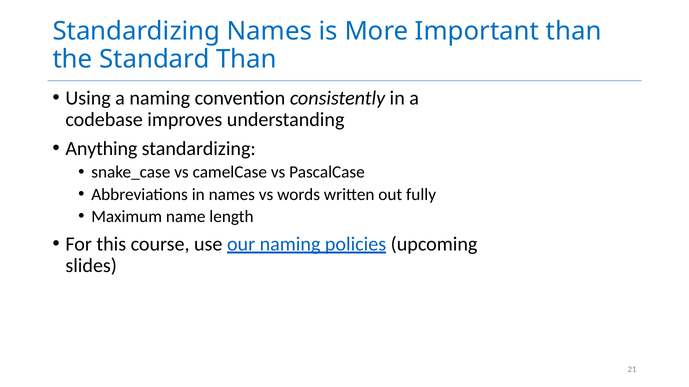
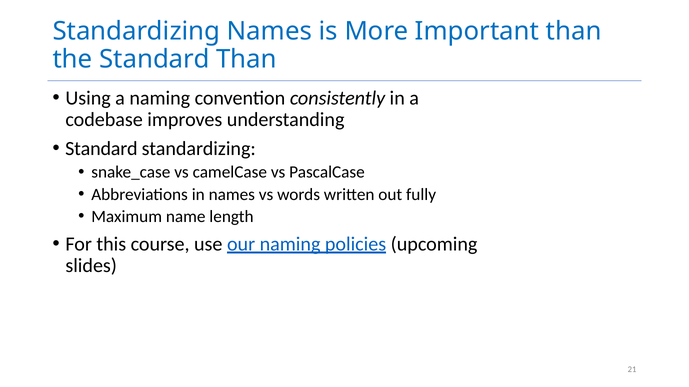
Anything at (101, 149): Anything -> Standard
